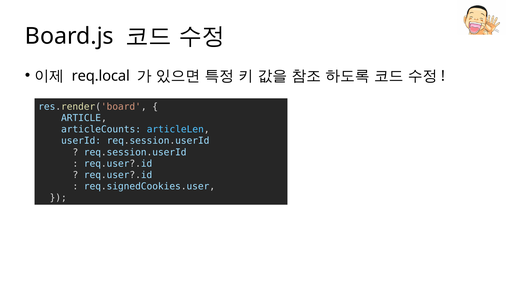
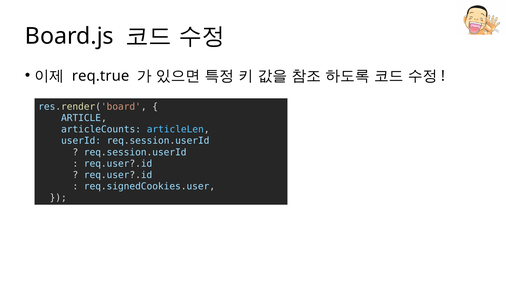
req.local: req.local -> req.true
